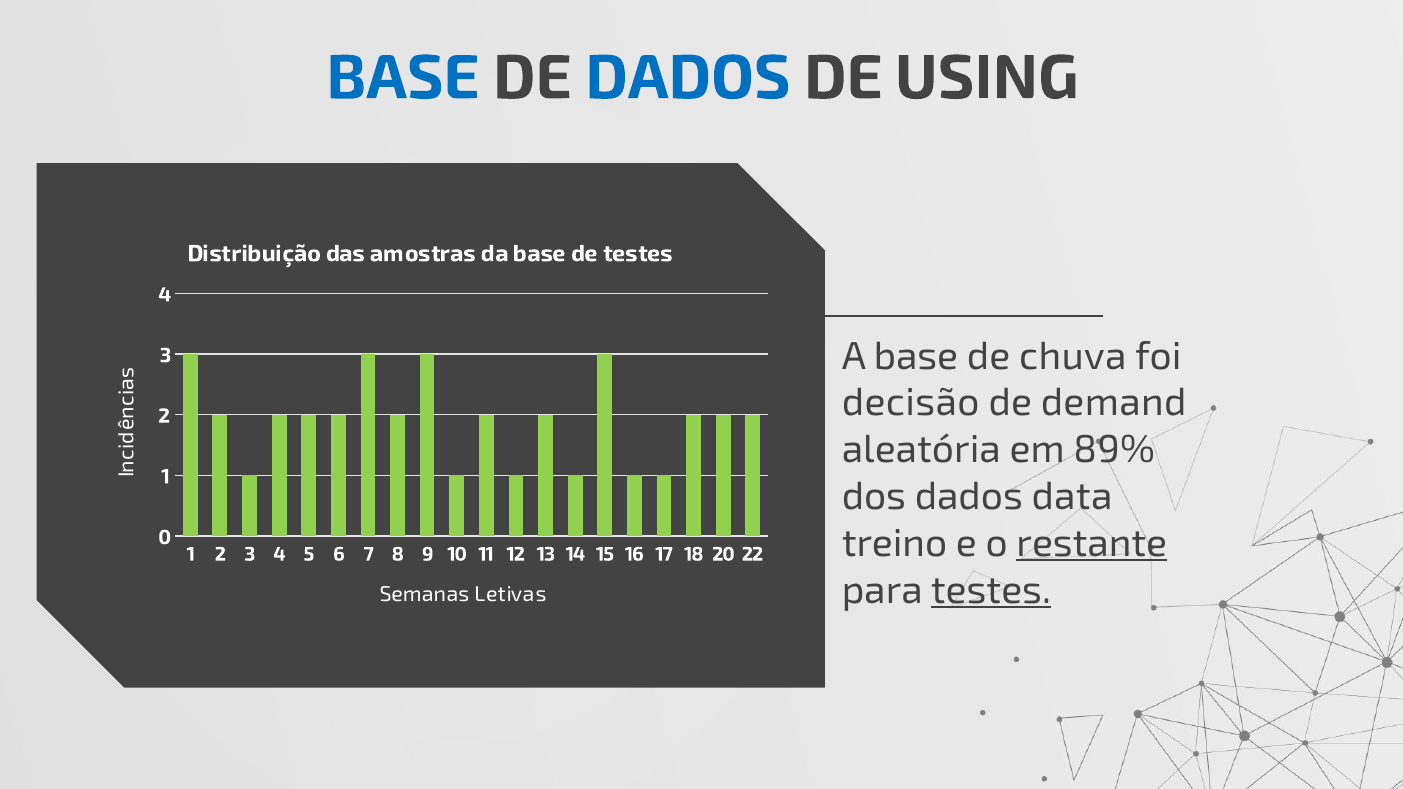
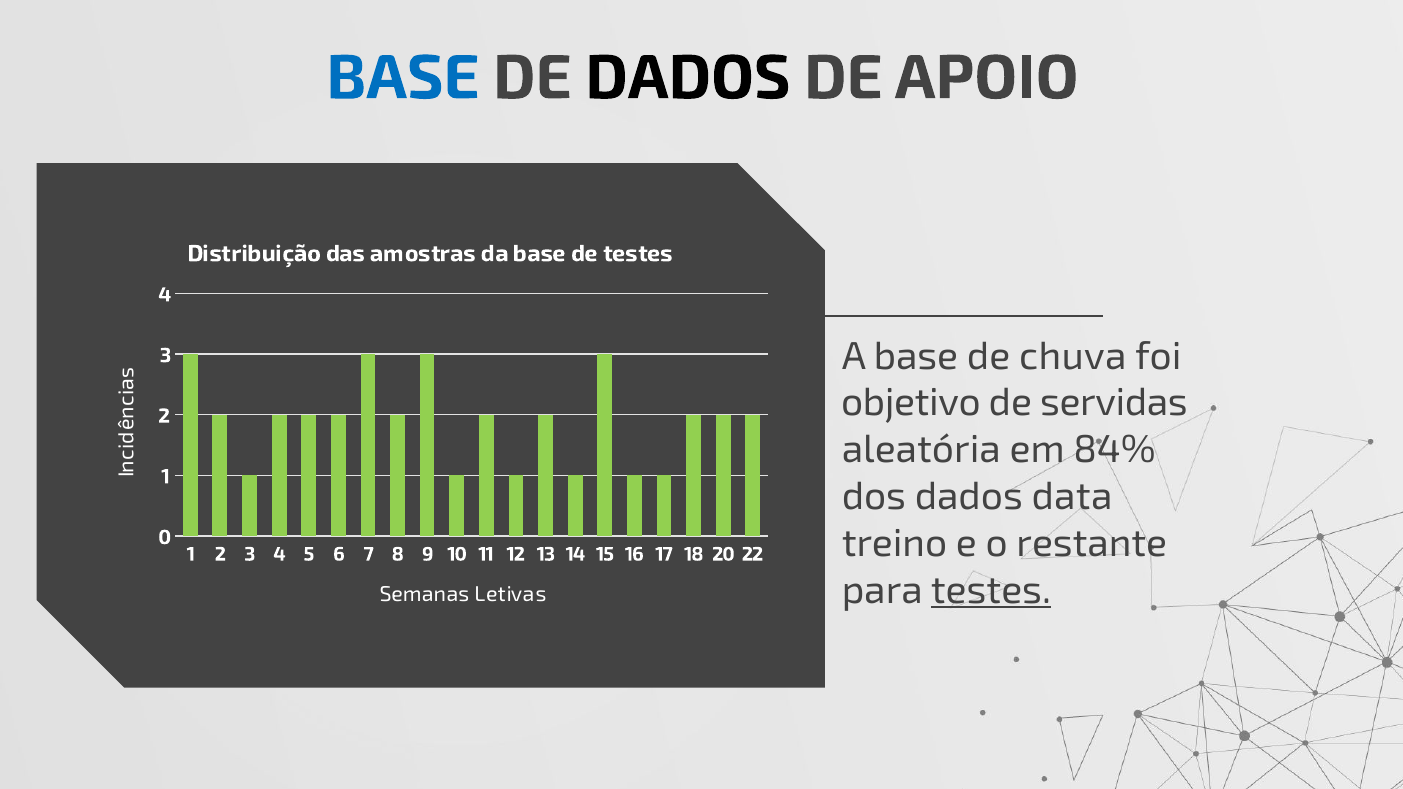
DADOS at (688, 78) colour: blue -> black
USING: USING -> APOIO
decisão: decisão -> objetivo
demand: demand -> servidas
89%: 89% -> 84%
restante underline: present -> none
